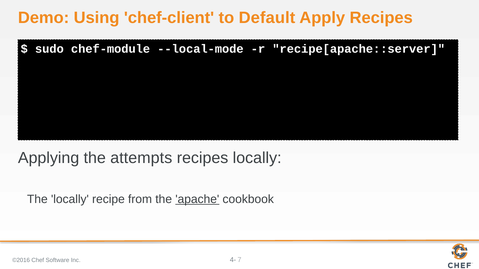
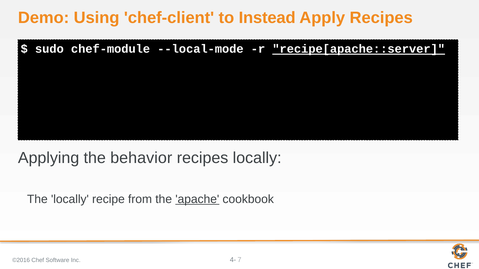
Default: Default -> Instead
recipe[apache::server underline: none -> present
attempts: attempts -> behavior
